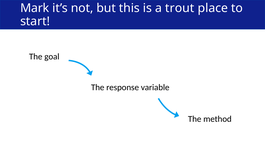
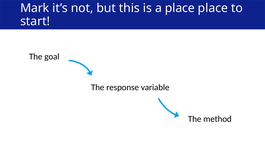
a trout: trout -> place
